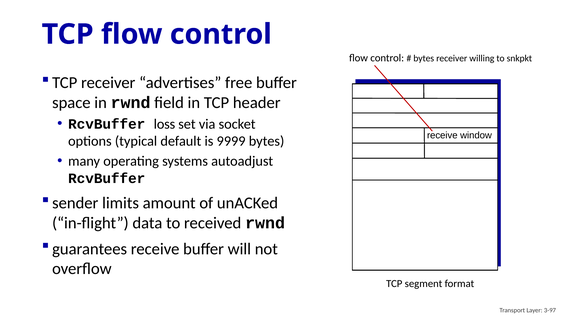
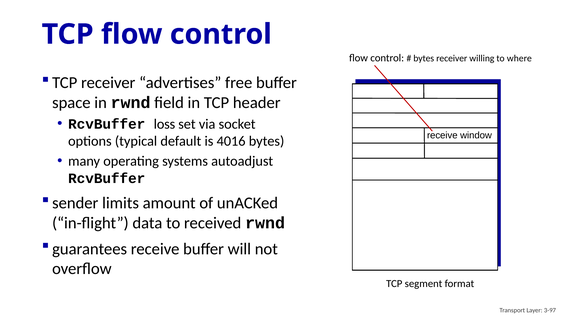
snkpkt: snkpkt -> where
9999: 9999 -> 4016
